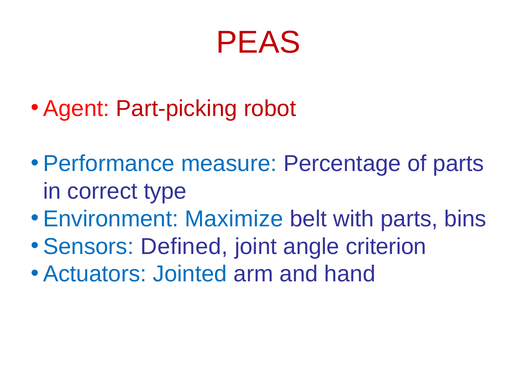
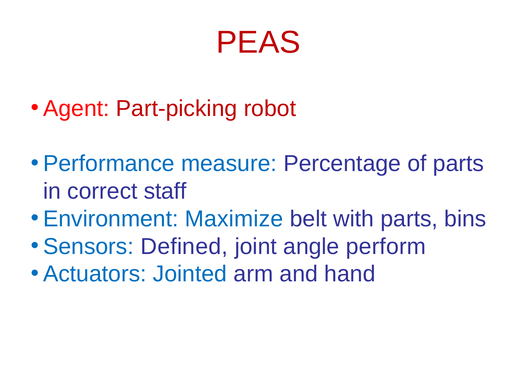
type: type -> staff
criterion: criterion -> perform
